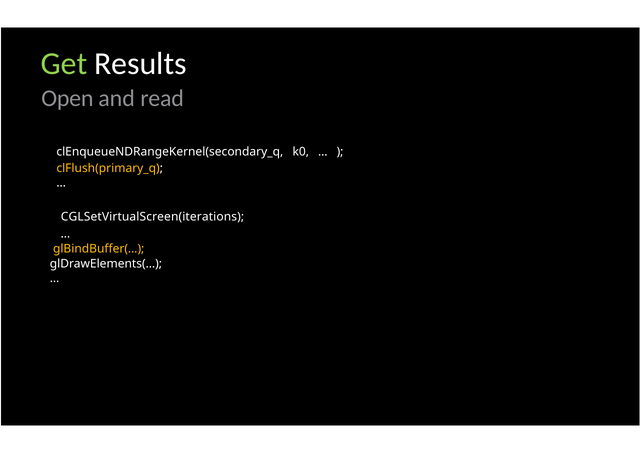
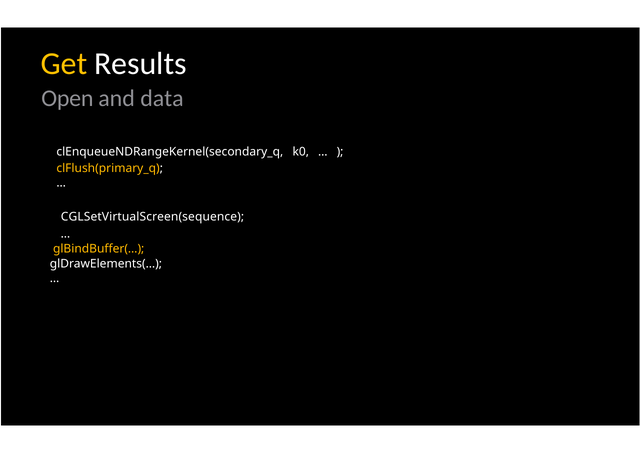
Get colour: light green -> yellow
read: read -> data
CGLSetVirtualScreen(iterations: CGLSetVirtualScreen(iterations -> CGLSetVirtualScreen(sequence
